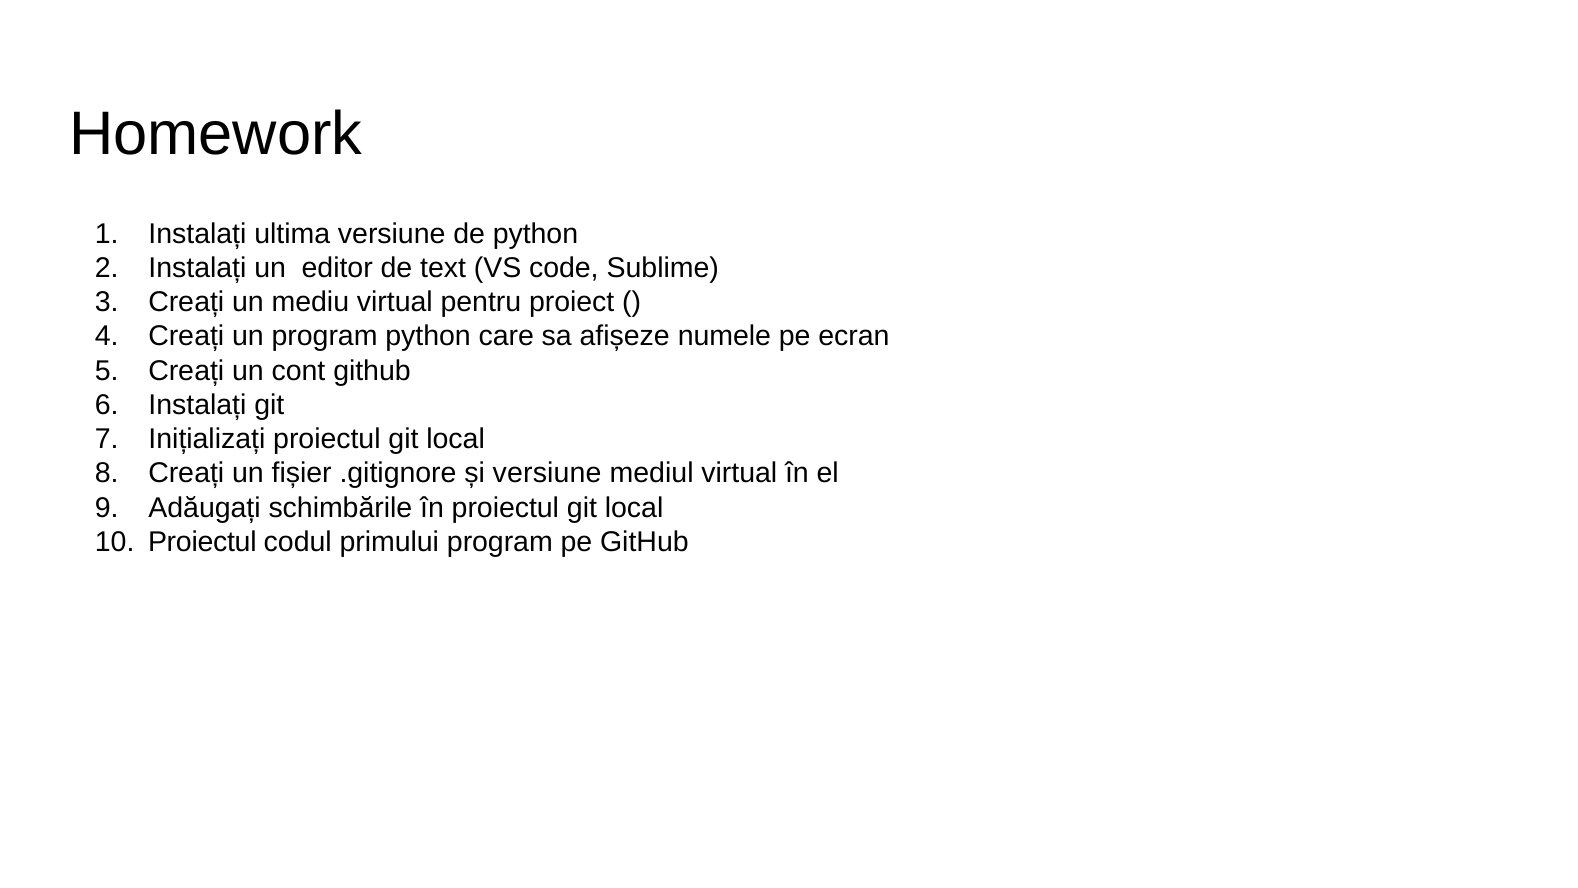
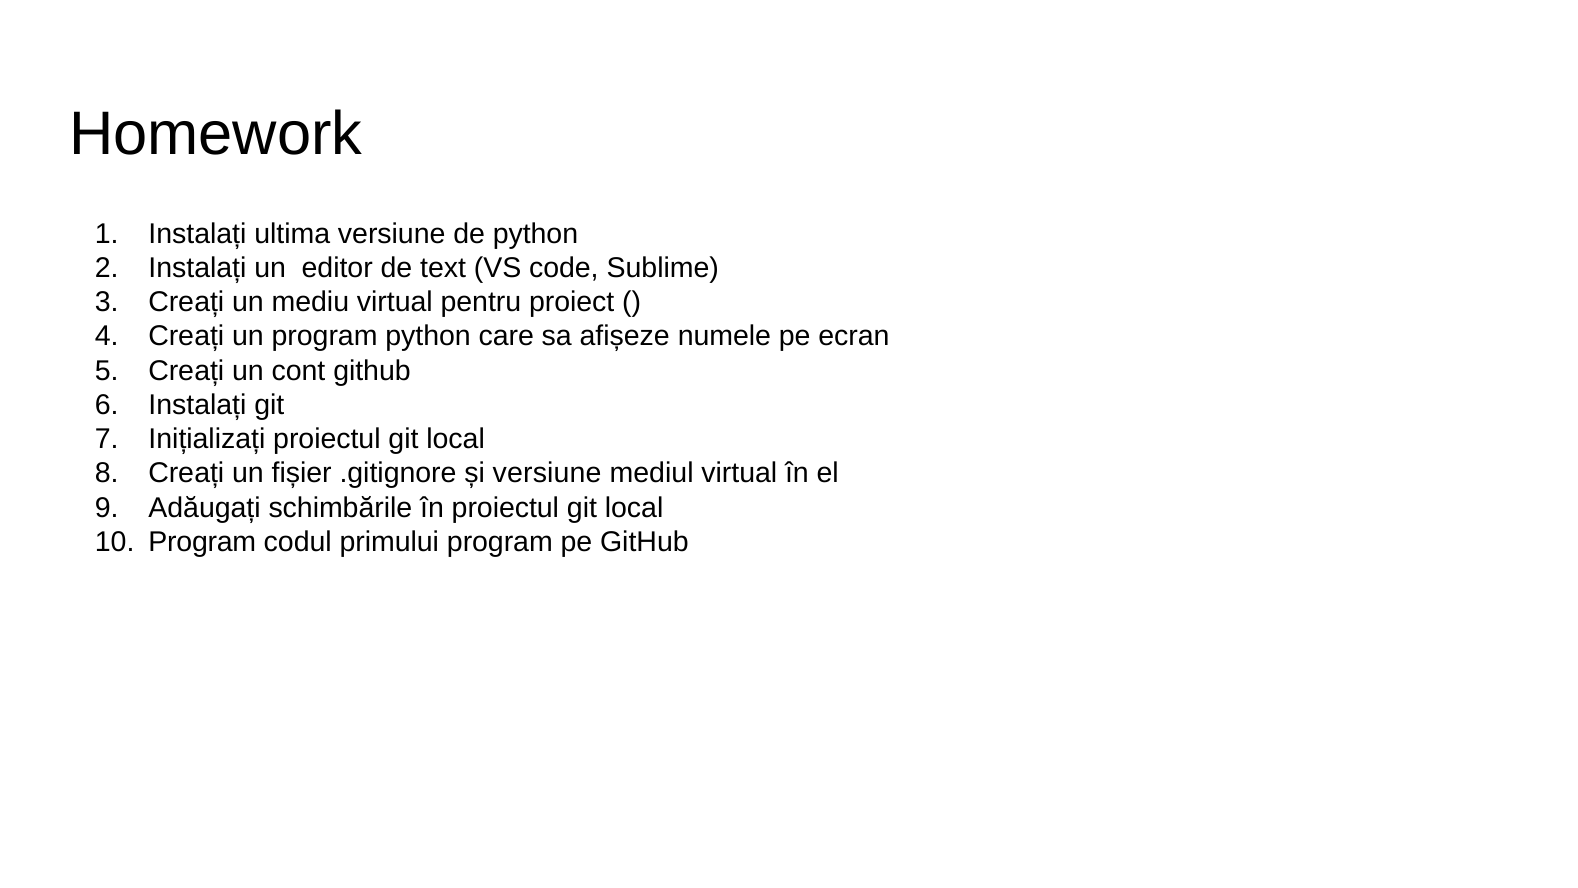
Proiectul at (202, 542): Proiectul -> Program
